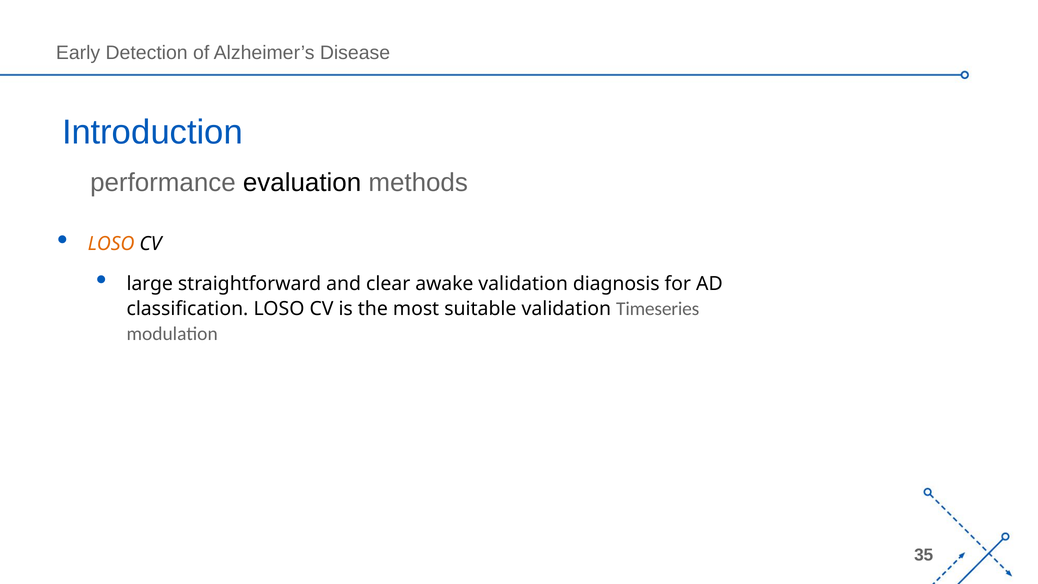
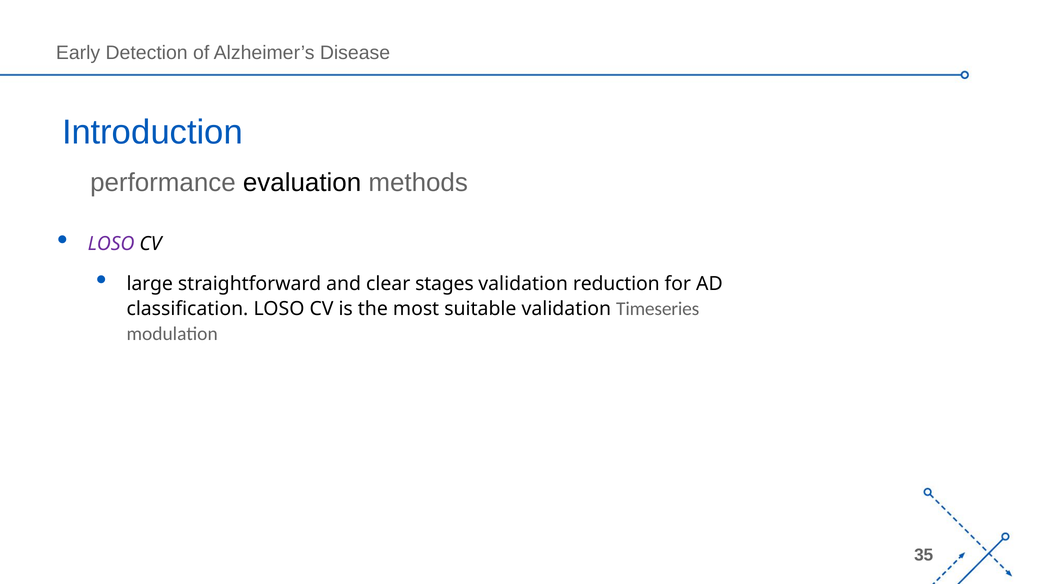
LOSO at (111, 244) colour: orange -> purple
awake: awake -> stages
diagnosis: diagnosis -> reduction
